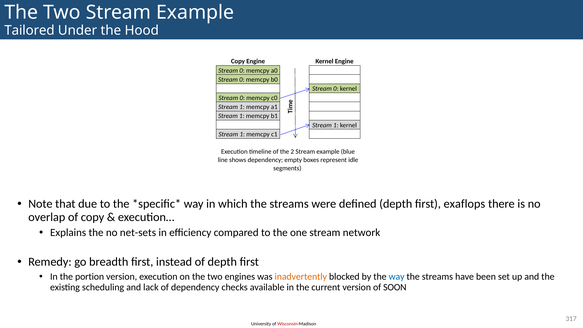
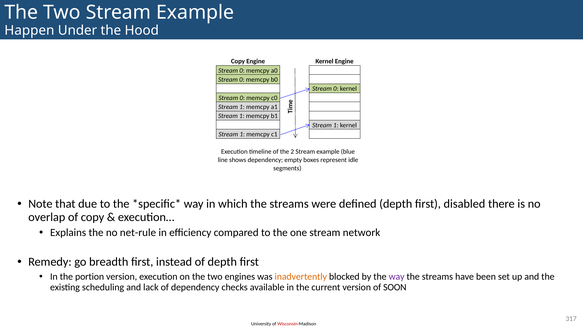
Tailored: Tailored -> Happen
exaflops: exaflops -> disabled
net-sets: net-sets -> net-rule
way at (397, 277) colour: blue -> purple
